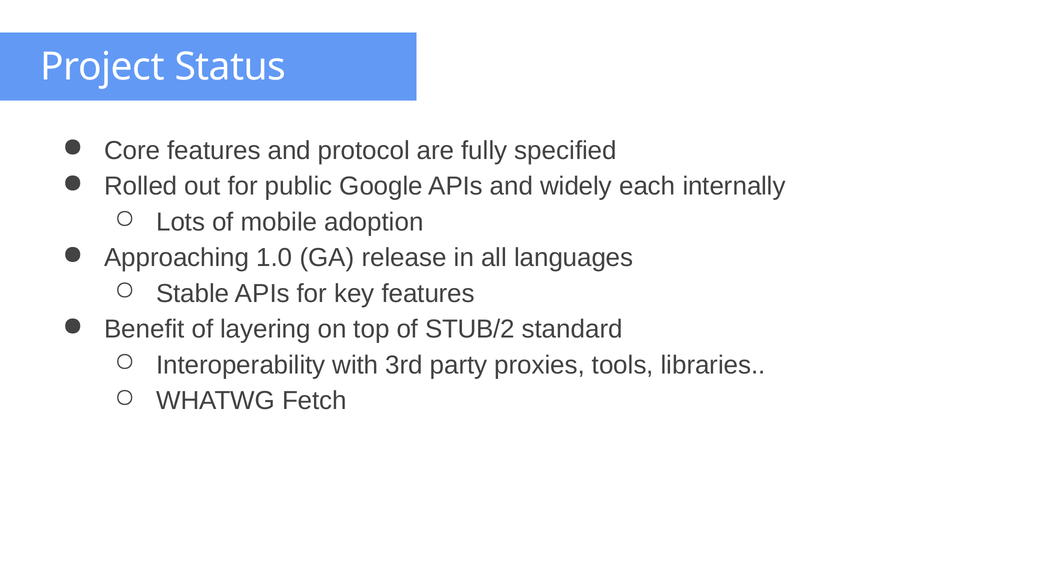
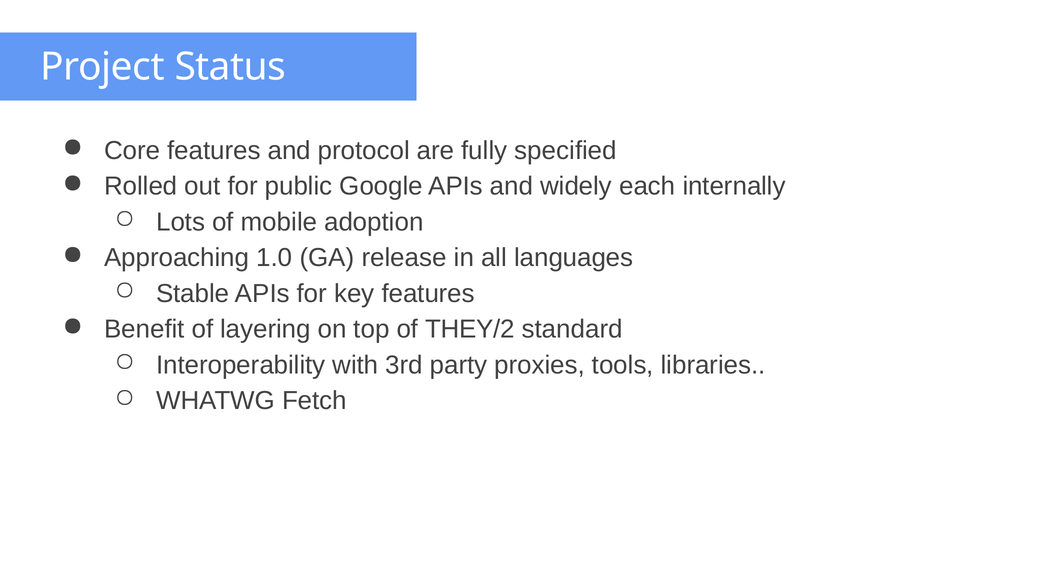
STUB/2: STUB/2 -> THEY/2
